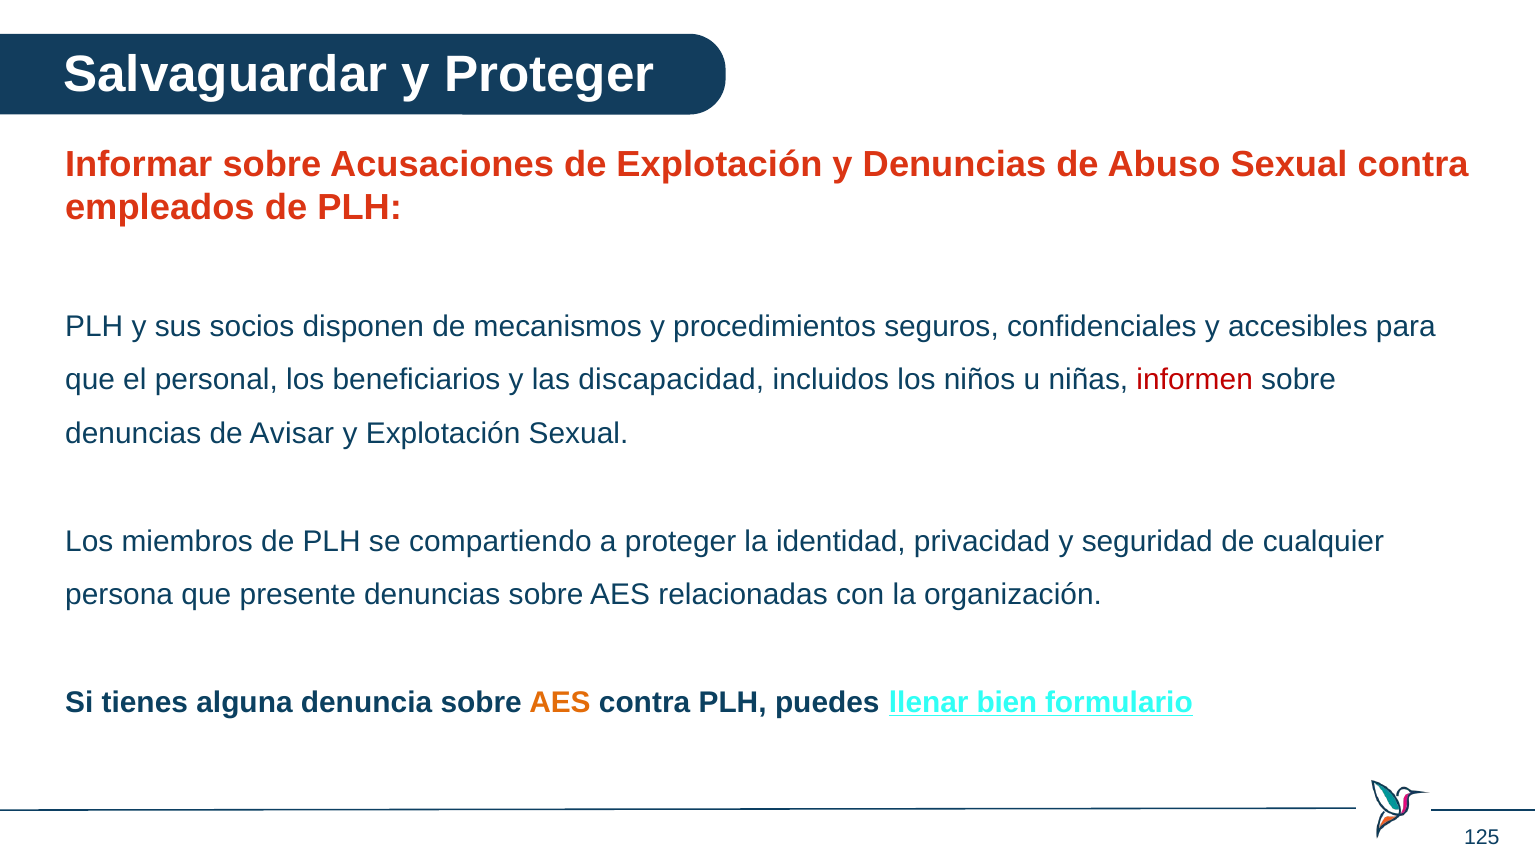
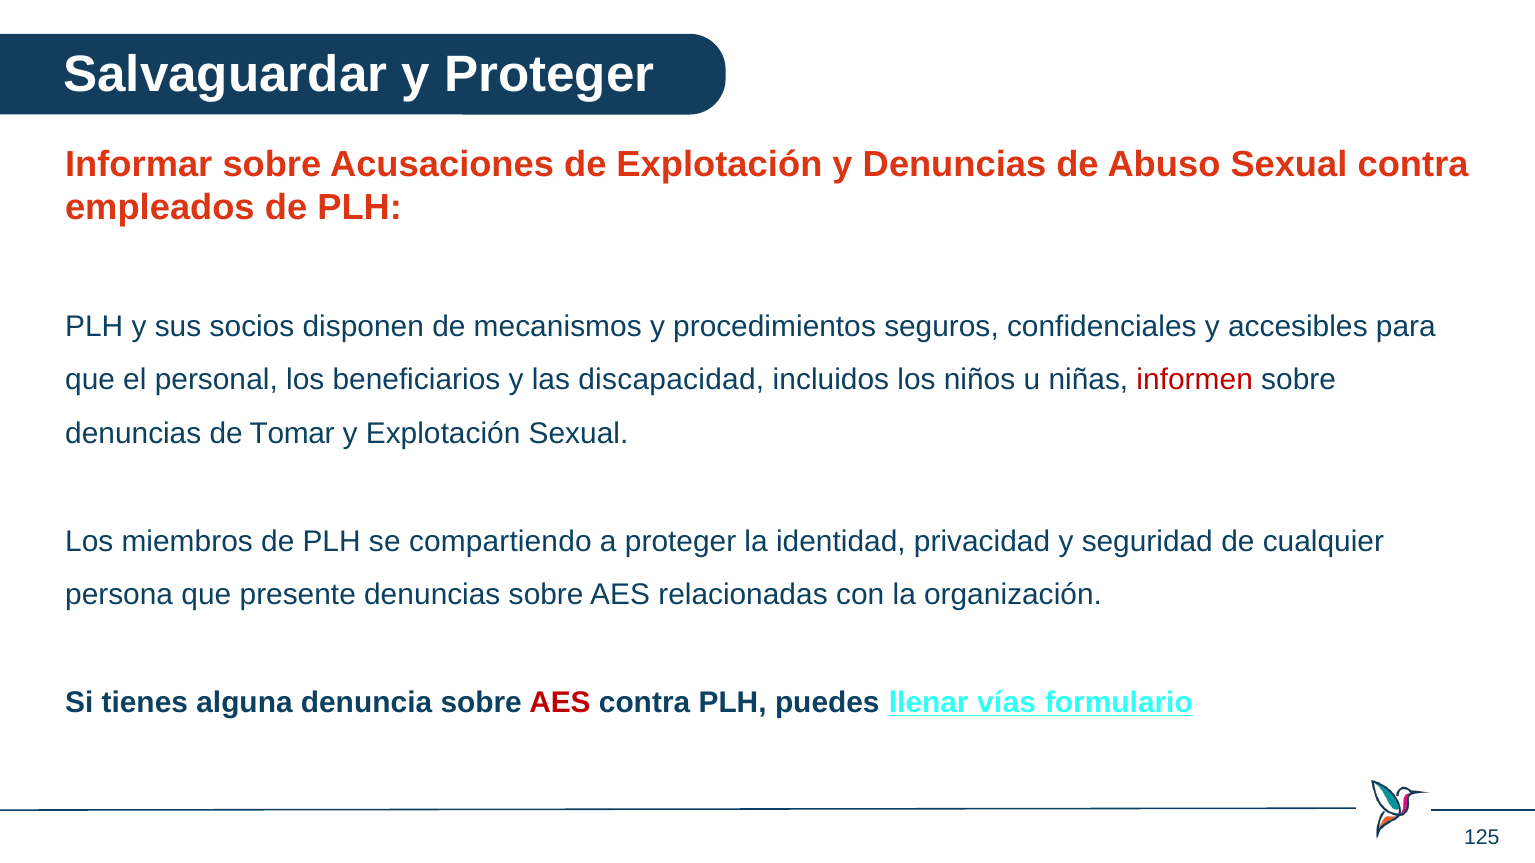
Avisar: Avisar -> Tomar
AES at (560, 703) colour: orange -> red
bien: bien -> vías
